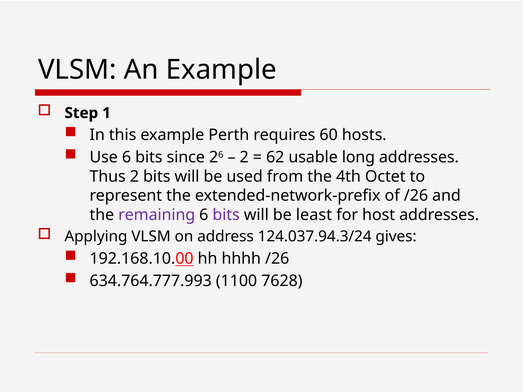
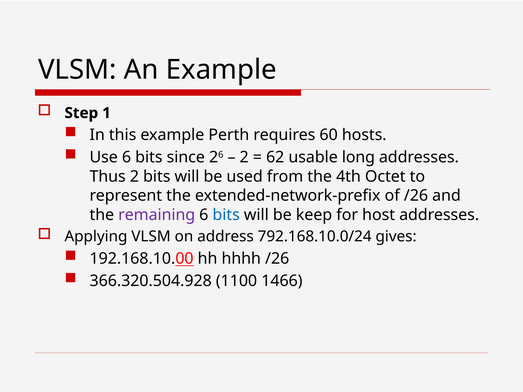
bits at (226, 215) colour: purple -> blue
least: least -> keep
124.037.94.3/24: 124.037.94.3/24 -> 792.168.10.0/24
634.764.777.993: 634.764.777.993 -> 366.320.504.928
7628: 7628 -> 1466
